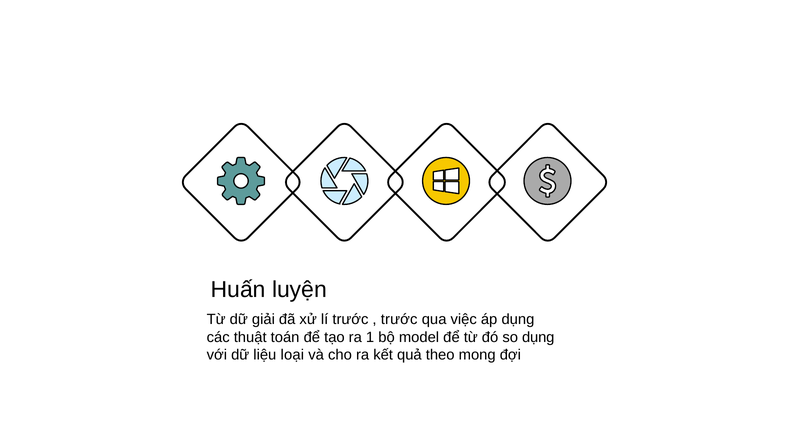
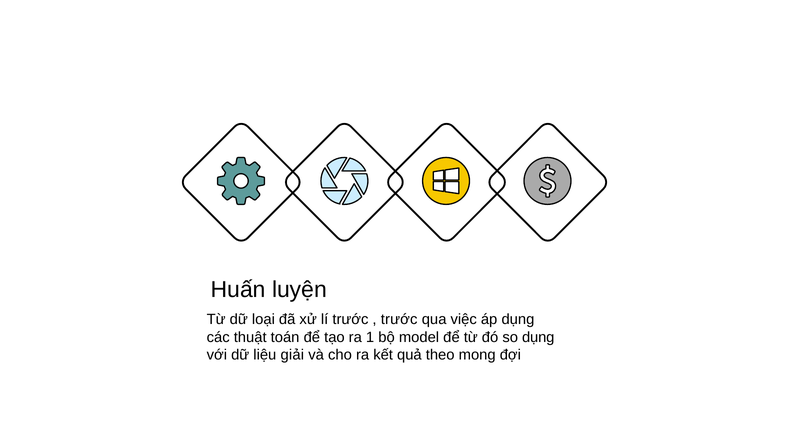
giải: giải -> loại
loại: loại -> giải
